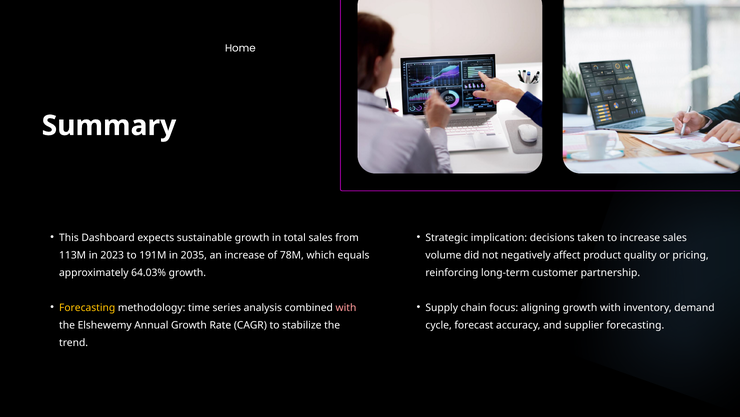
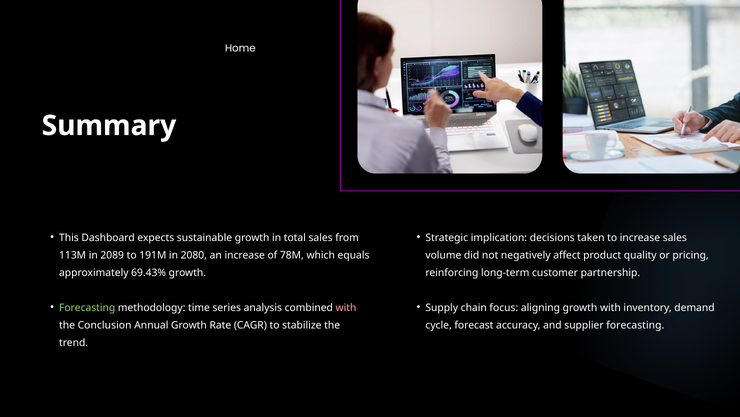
2023: 2023 -> 2089
2035: 2035 -> 2080
64.03%: 64.03% -> 69.43%
Forecasting at (87, 307) colour: yellow -> light green
Elshewemy: Elshewemy -> Conclusion
